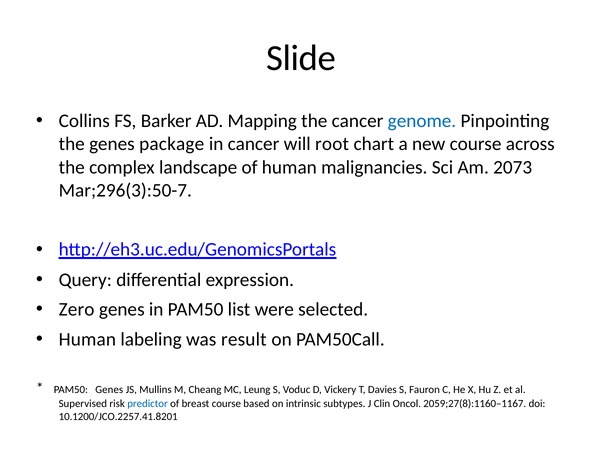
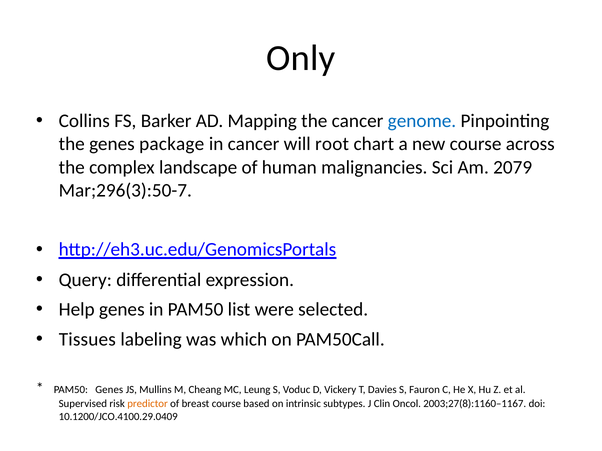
Slide: Slide -> Only
2073: 2073 -> 2079
Zero: Zero -> Help
Human at (87, 340): Human -> Tissues
result: result -> which
predictor colour: blue -> orange
2059;27(8):1160–1167: 2059;27(8):1160–1167 -> 2003;27(8):1160–1167
10.1200/JCO.2257.41.8201: 10.1200/JCO.2257.41.8201 -> 10.1200/JCO.4100.29.0409
